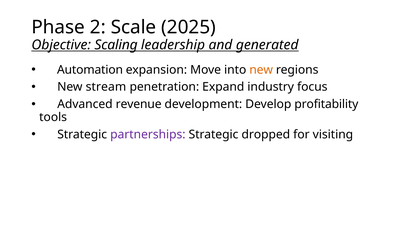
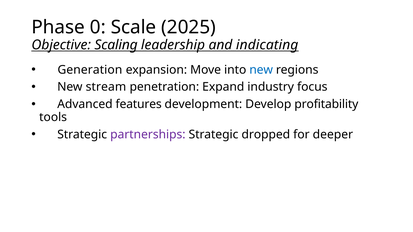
2: 2 -> 0
generated: generated -> indicating
Automation: Automation -> Generation
new at (261, 70) colour: orange -> blue
revenue: revenue -> features
visiting: visiting -> deeper
